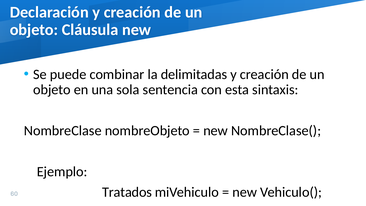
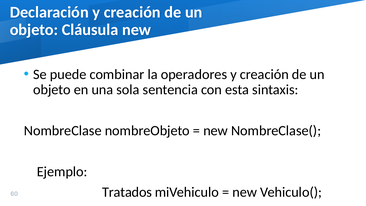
delimitadas: delimitadas -> operadores
